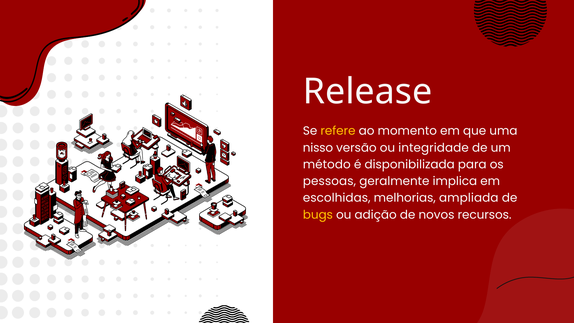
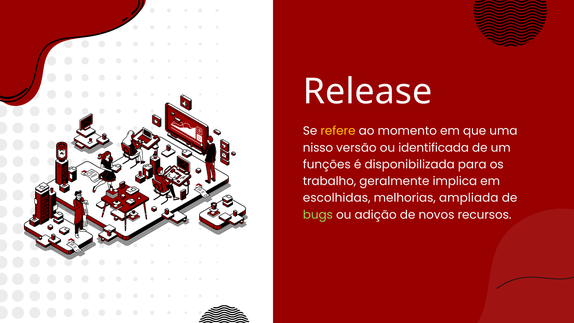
integridade: integridade -> identificada
método: método -> funções
pessoas: pessoas -> trabalho
bugs colour: yellow -> light green
